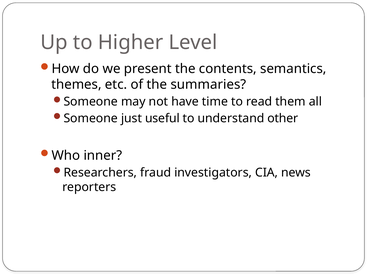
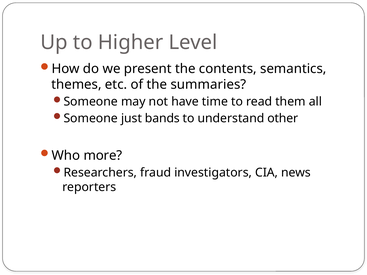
useful: useful -> bands
inner: inner -> more
